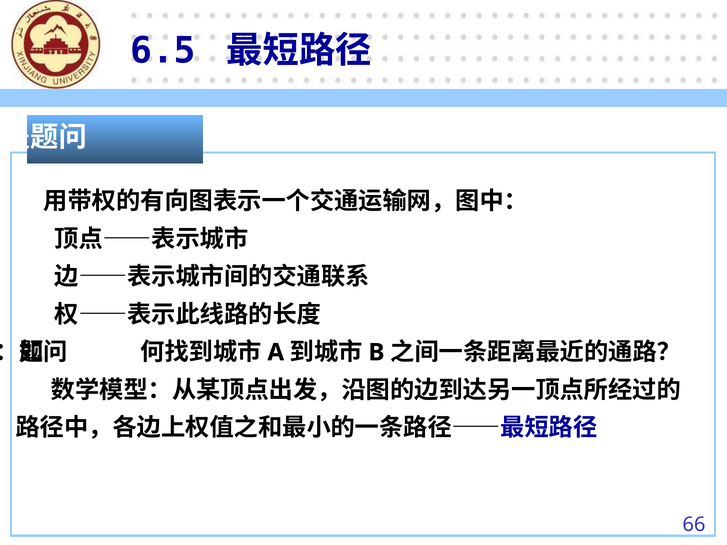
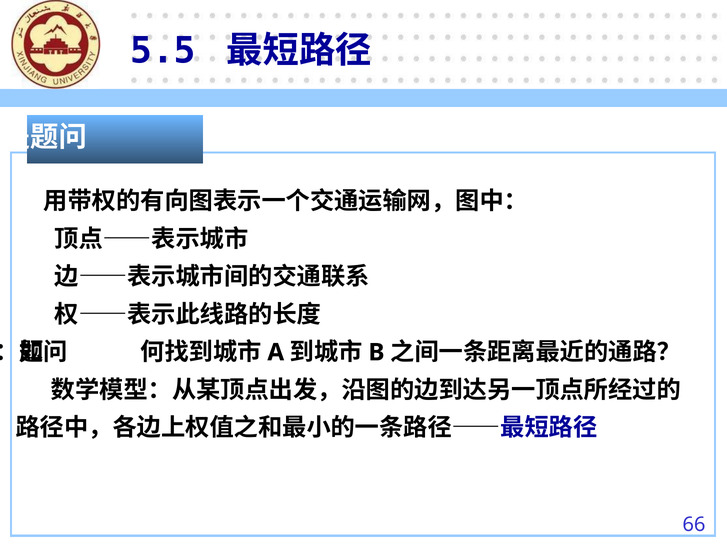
6.5: 6.5 -> 5.5
